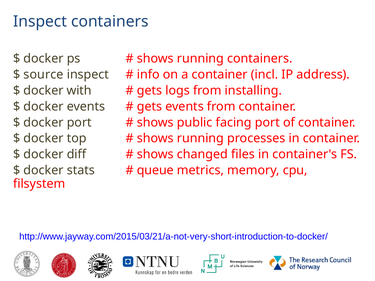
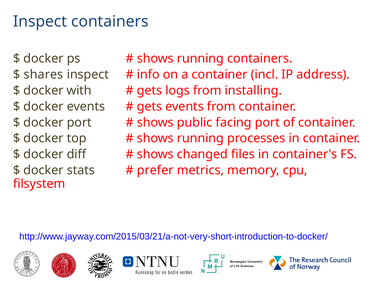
source: source -> shares
queue: queue -> prefer
